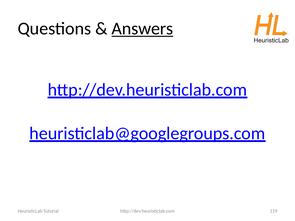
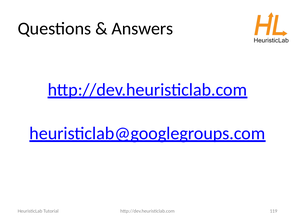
Answers underline: present -> none
